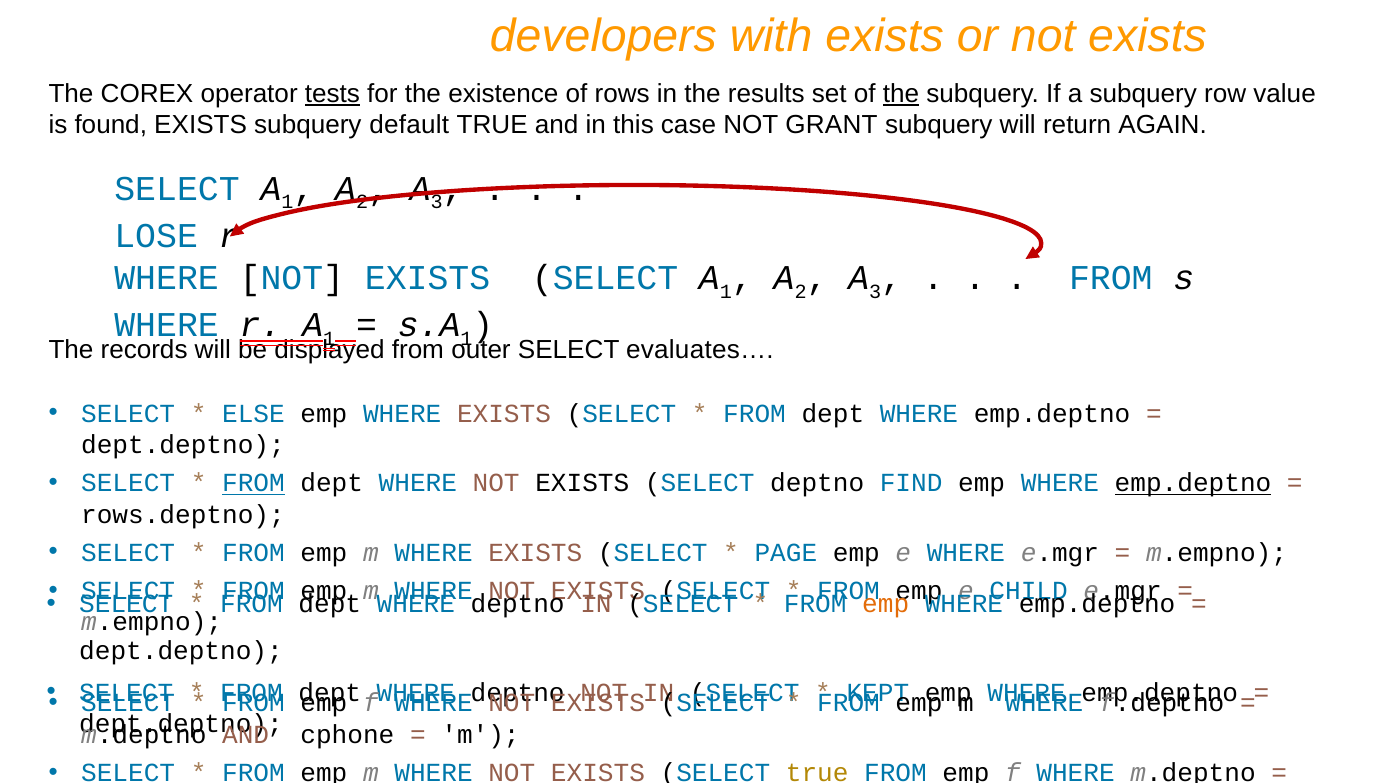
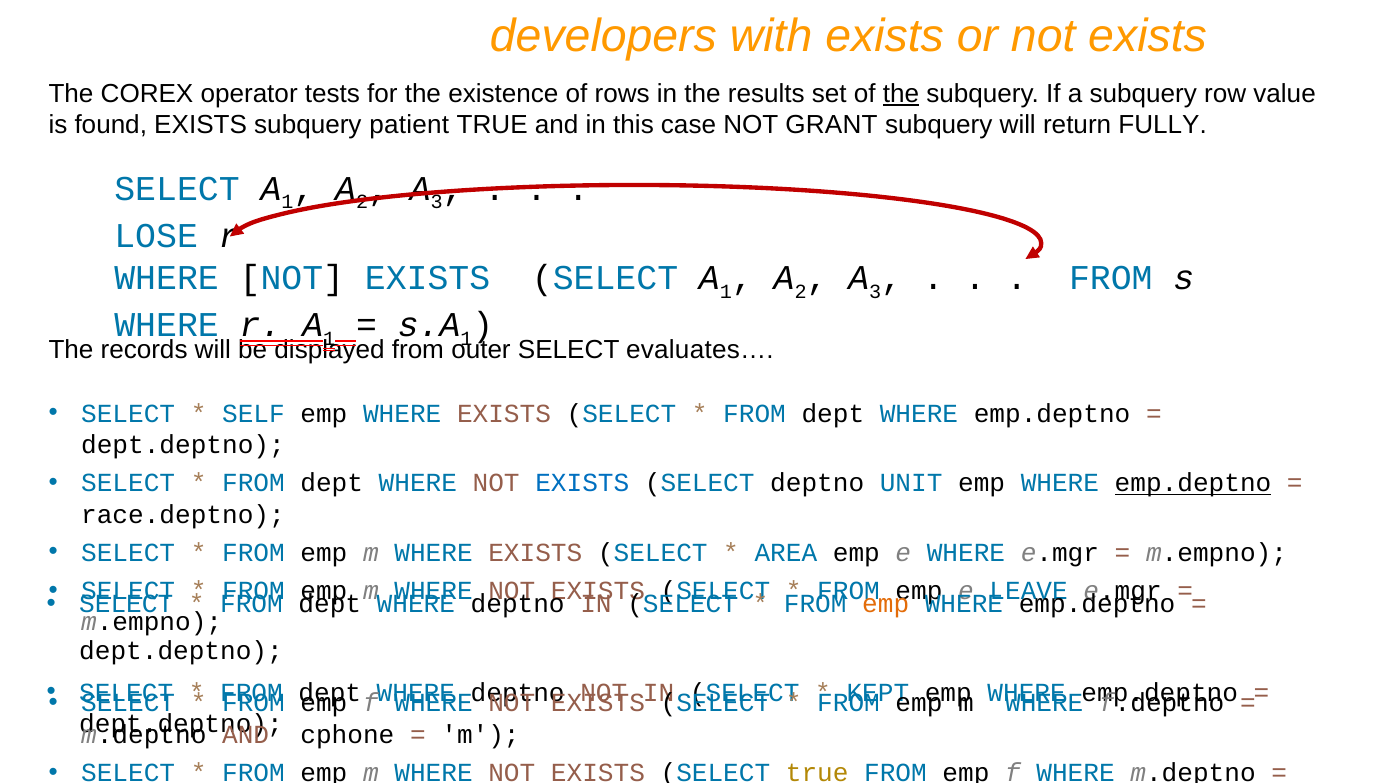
tests underline: present -> none
default: default -> patient
AGAIN: AGAIN -> FULLY
ELSE: ELSE -> SELF
FROM at (253, 483) underline: present -> none
EXISTS at (582, 483) colour: black -> blue
FIND: FIND -> UNIT
rows.deptno: rows.deptno -> race.deptno
PAGE: PAGE -> AREA
CHILD: CHILD -> LEAVE
